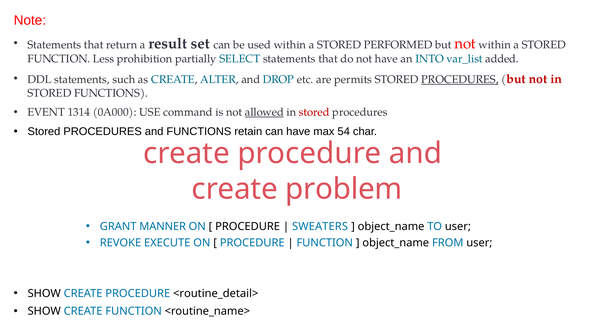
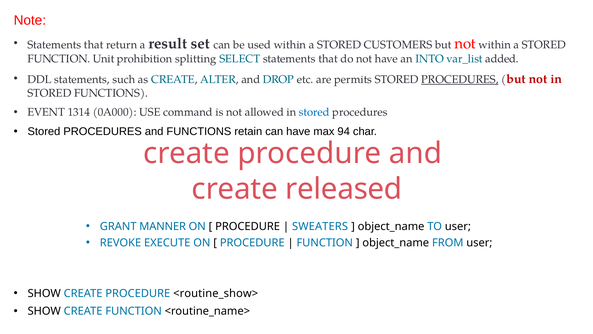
PERFORMED: PERFORMED -> CUSTOMERS
Less: Less -> Unit
partially: partially -> splitting
allowed underline: present -> none
stored at (314, 112) colour: red -> blue
54: 54 -> 94
problem: problem -> released
<routine_detail>: <routine_detail> -> <routine_show>
